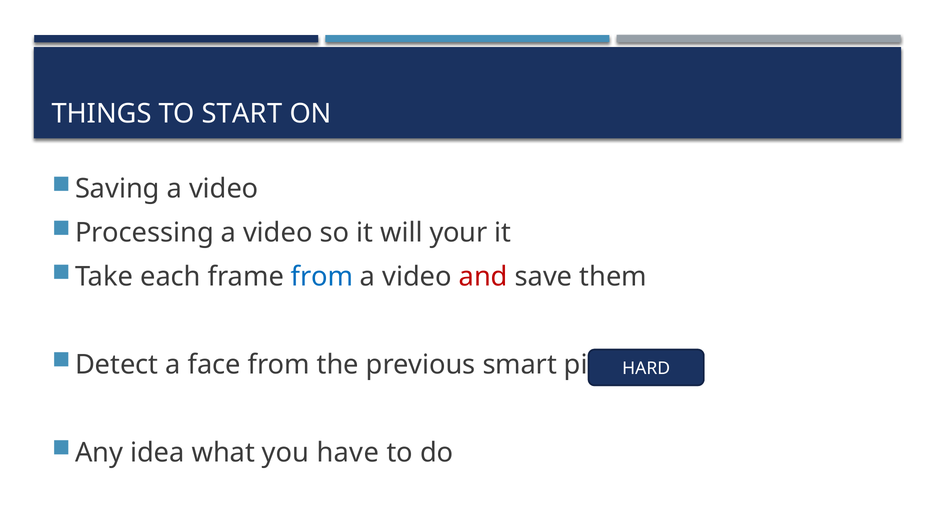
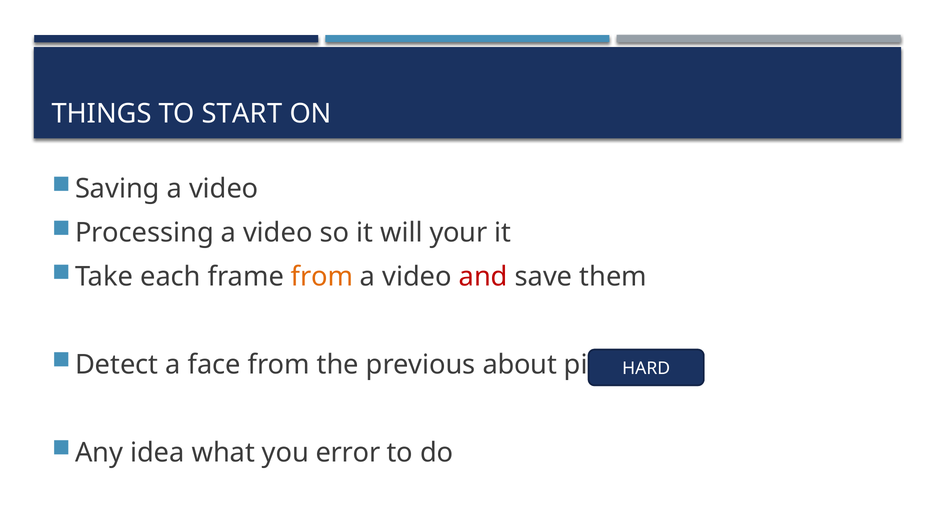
from at (322, 277) colour: blue -> orange
smart: smart -> about
have: have -> error
